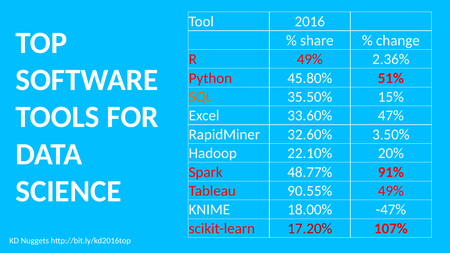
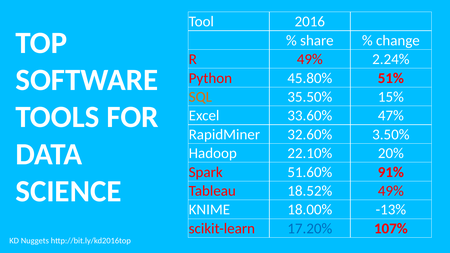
2.36%: 2.36% -> 2.24%
48.77%: 48.77% -> 51.60%
90.55%: 90.55% -> 18.52%
-47%: -47% -> -13%
17.20% colour: red -> blue
